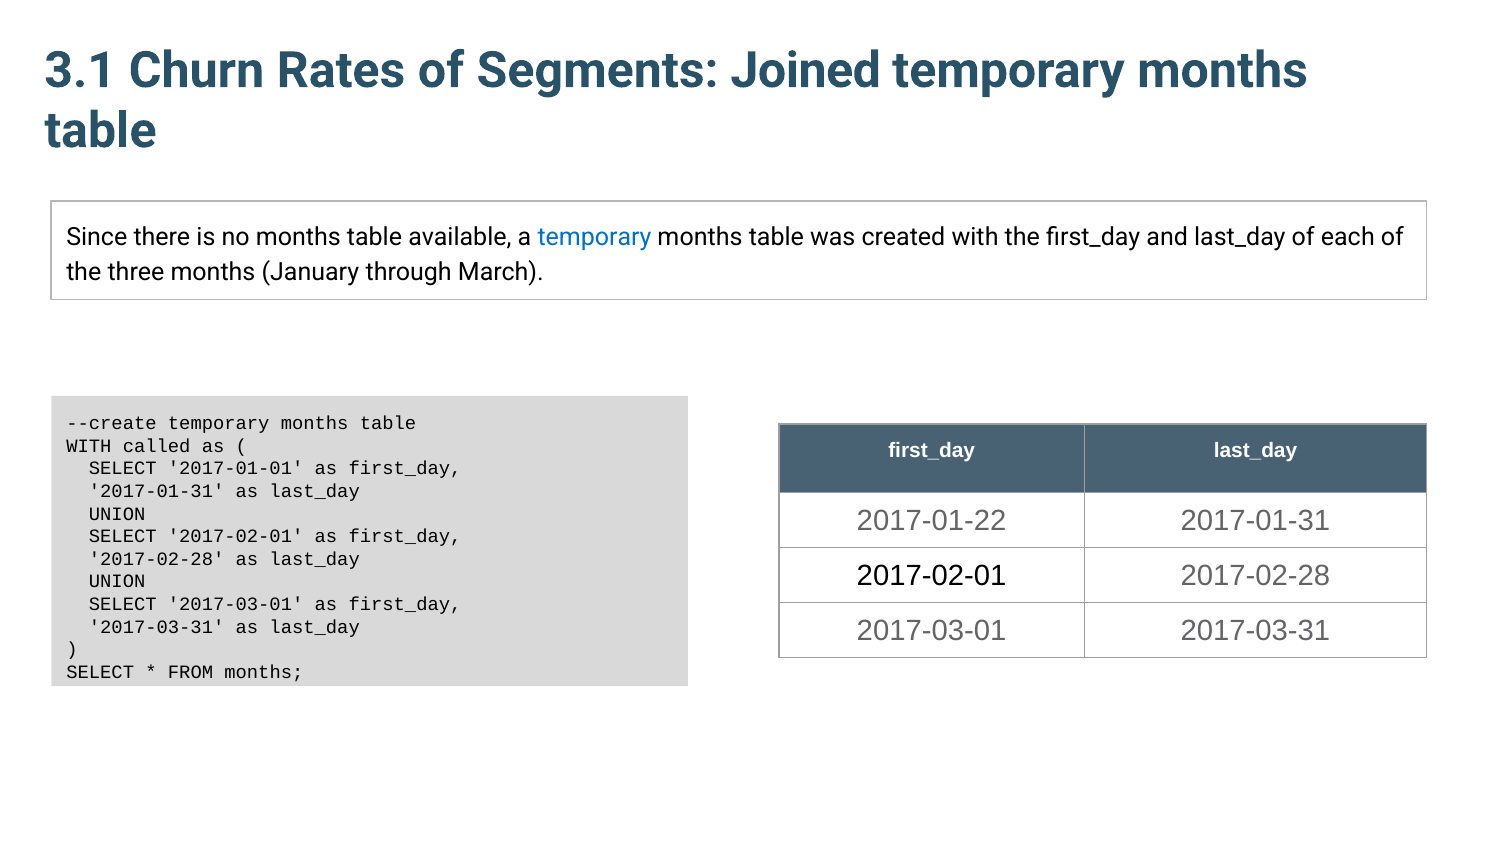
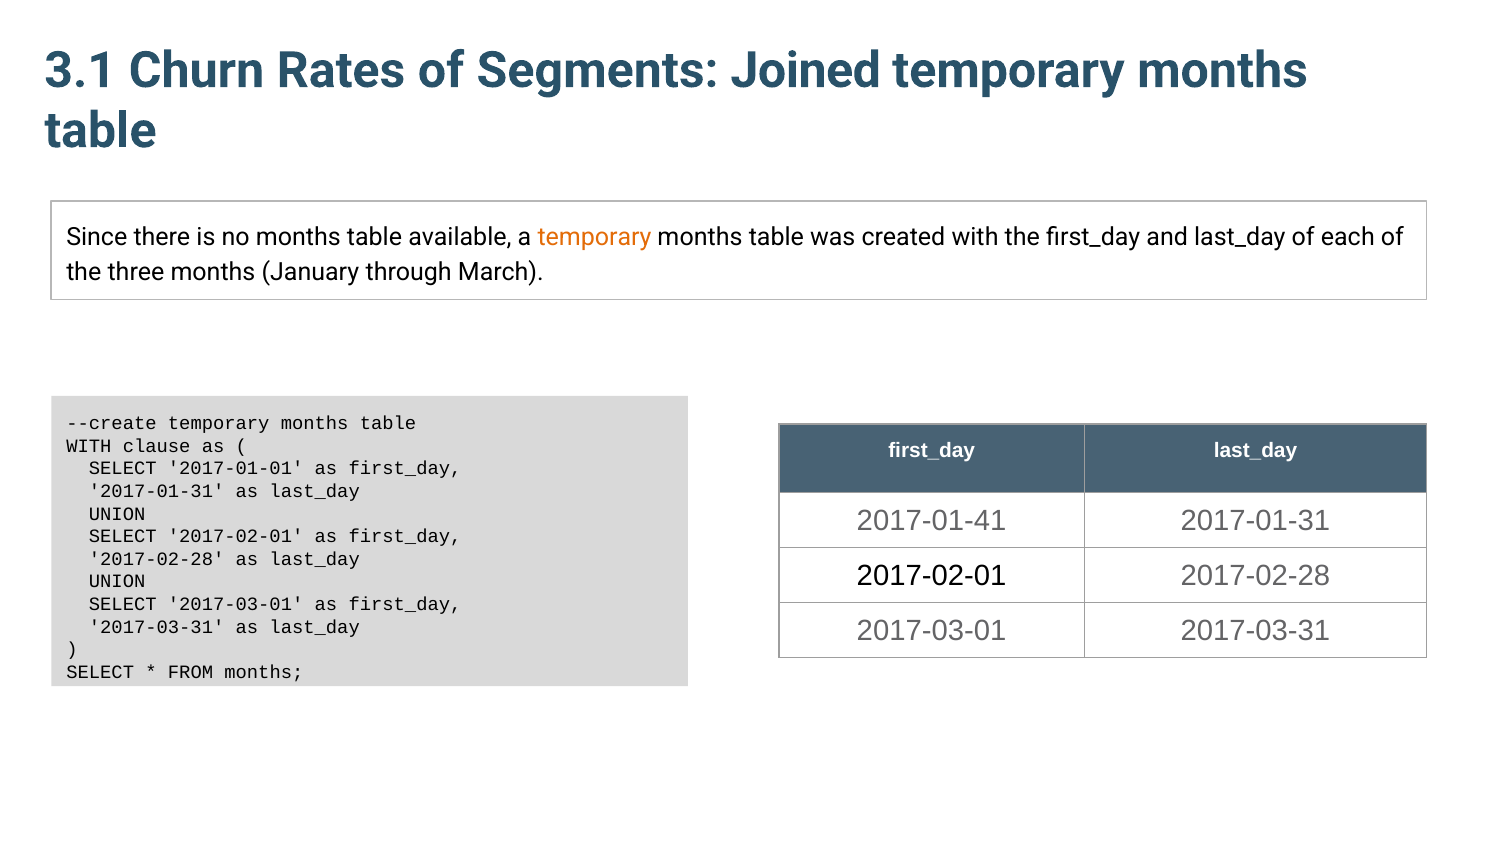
temporary at (594, 237) colour: blue -> orange
called: called -> clause
2017-01-22: 2017-01-22 -> 2017-01-41
